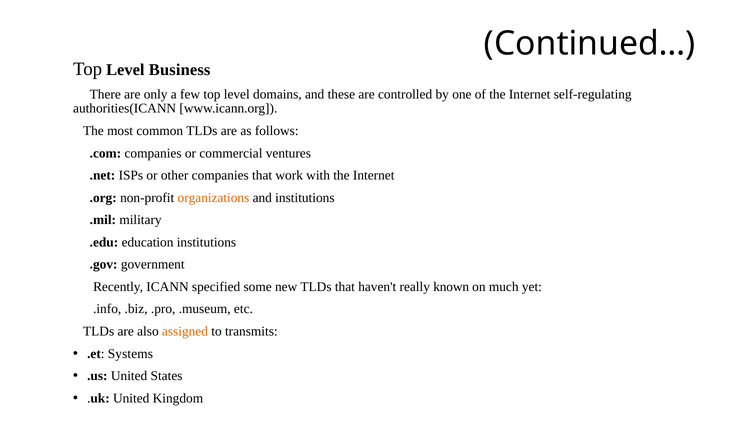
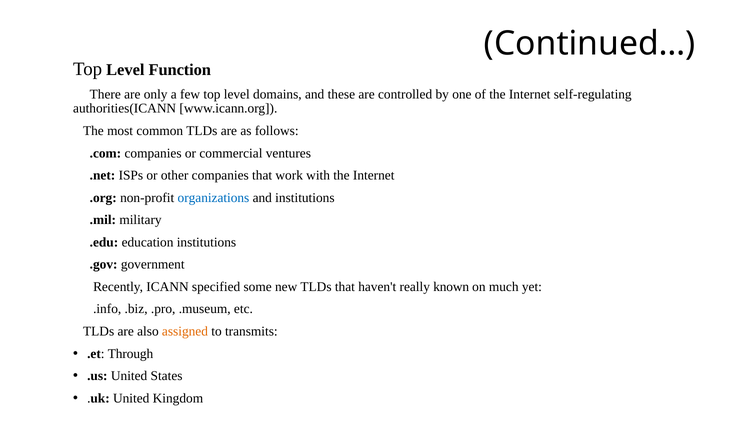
Business: Business -> Function
organizations colour: orange -> blue
Systems: Systems -> Through
